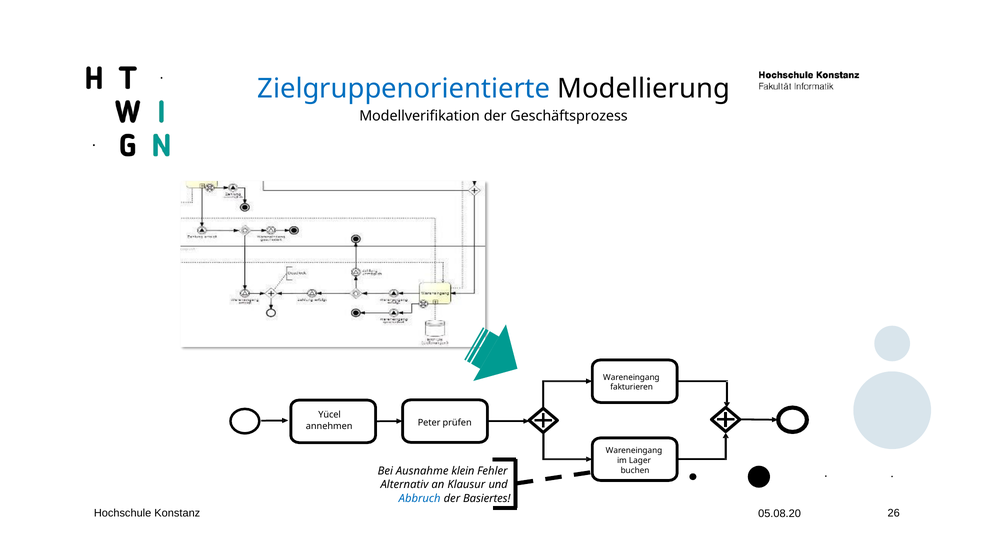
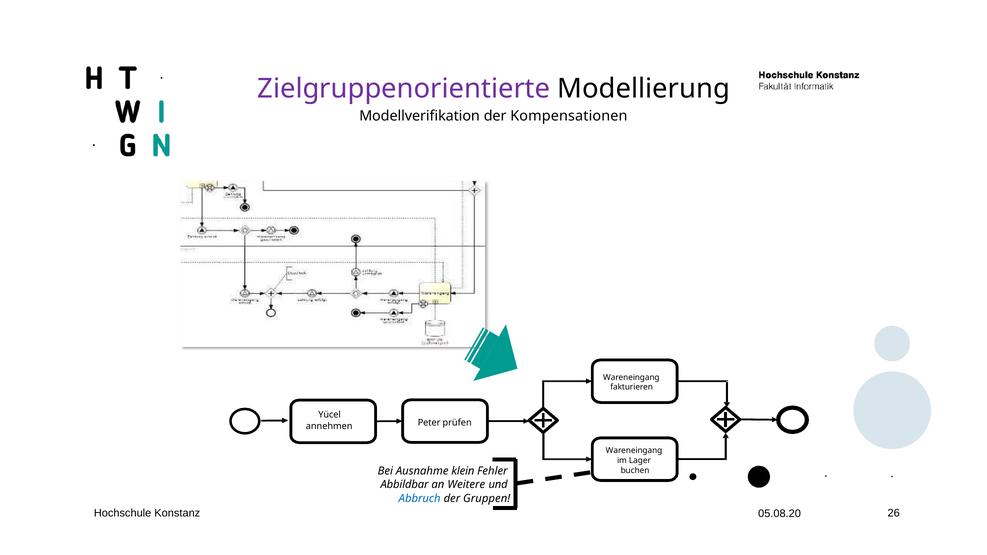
Zielgruppenorientierte colour: blue -> purple
Geschäftsprozess: Geschäftsprozess -> Kompensationen
Alternativ: Alternativ -> Abbildbar
Klausur: Klausur -> Weitere
Basiertes: Basiertes -> Gruppen
